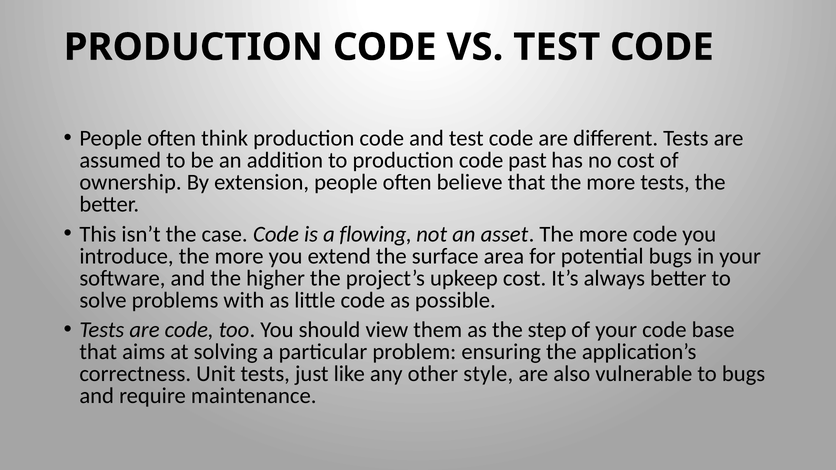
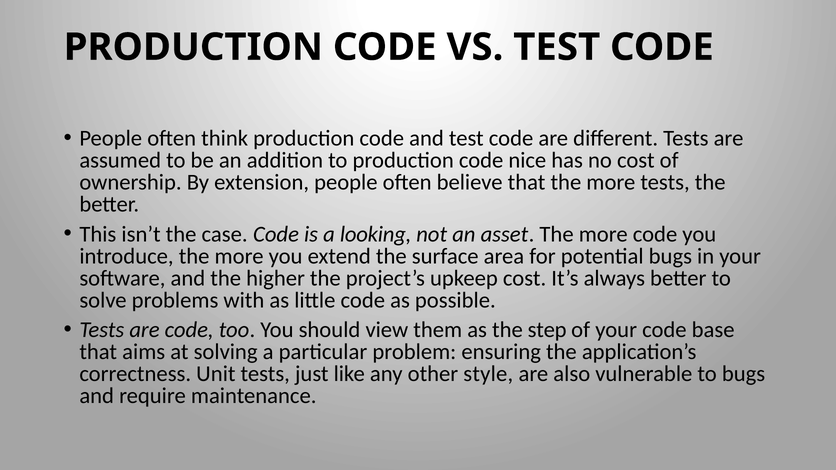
past: past -> nice
flowing: flowing -> looking
